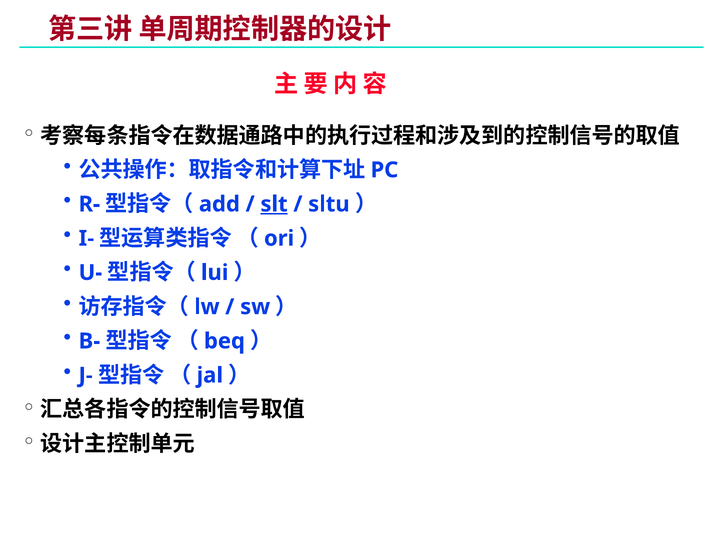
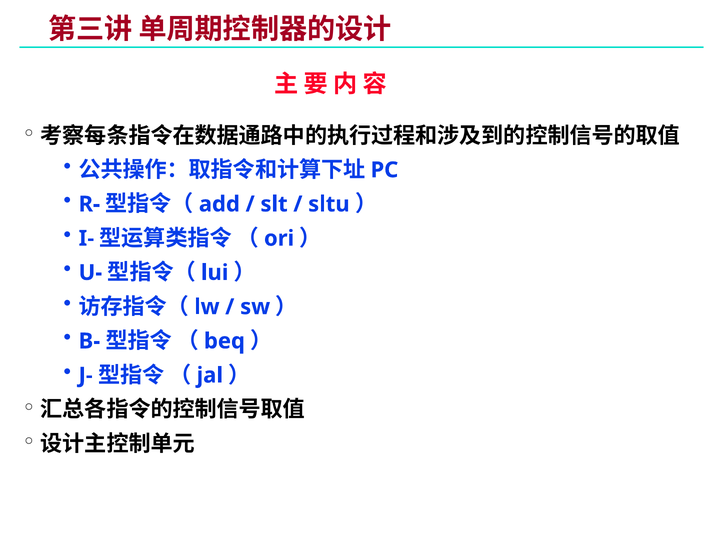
slt underline: present -> none
